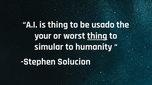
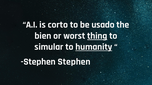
is thing: thing -> corto
your: your -> bien
humanity underline: none -> present
Stephen Solucion: Solucion -> Stephen
